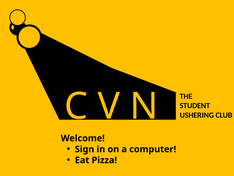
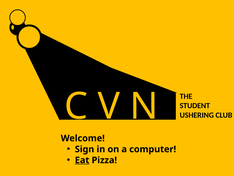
Eat underline: none -> present
